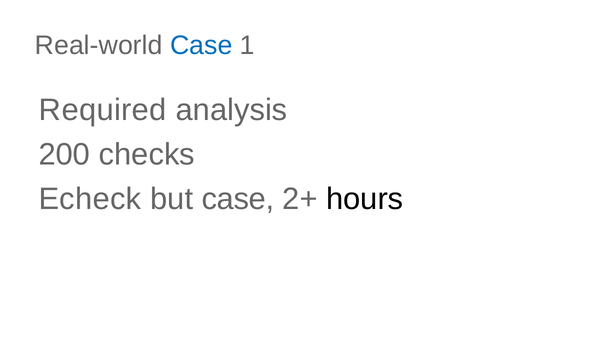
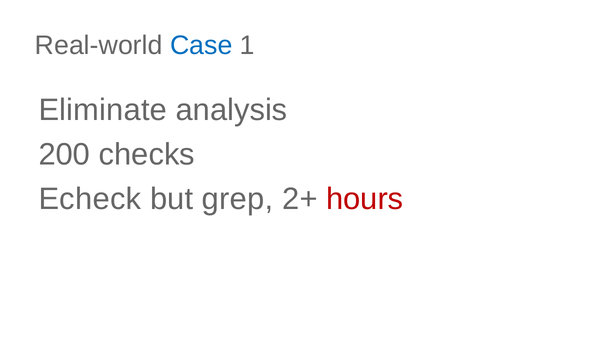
Required: Required -> Eliminate
but case: case -> grep
hours colour: black -> red
